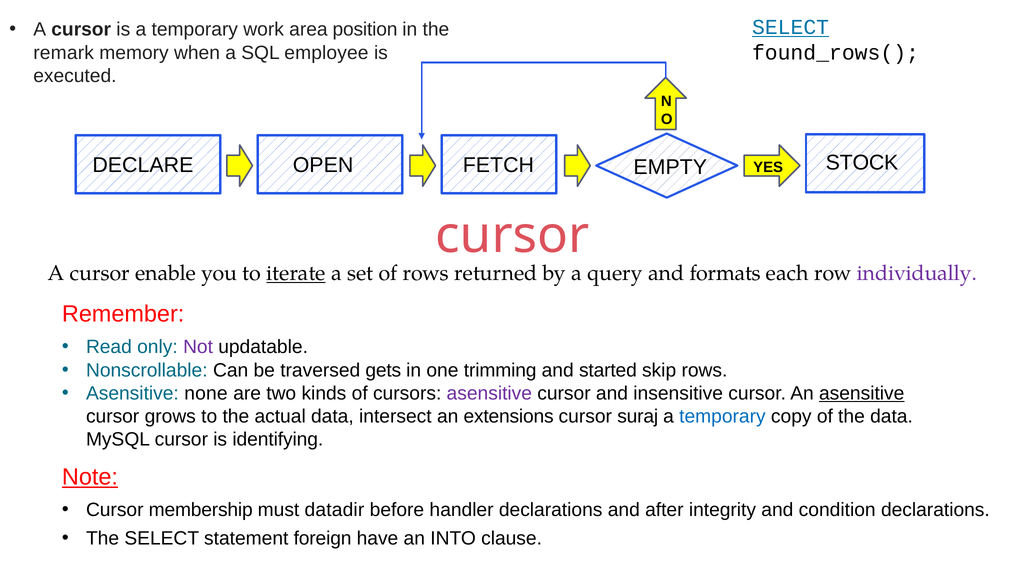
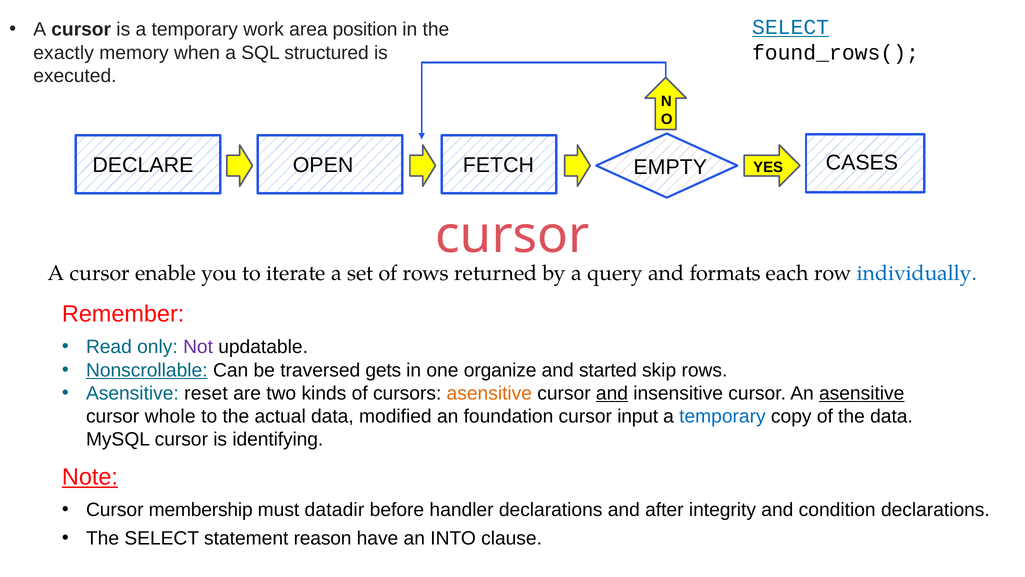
remark: remark -> exactly
employee: employee -> structured
STOCK: STOCK -> CASES
iterate underline: present -> none
individually colour: purple -> blue
Nonscrollable underline: none -> present
trimming: trimming -> organize
none: none -> reset
asensitive at (489, 393) colour: purple -> orange
and at (612, 393) underline: none -> present
grows: grows -> whole
intersect: intersect -> modified
extensions: extensions -> foundation
suraj: suraj -> input
foreign: foreign -> reason
